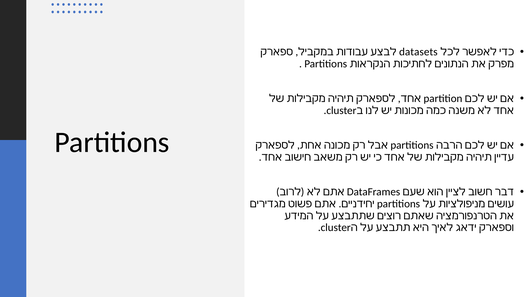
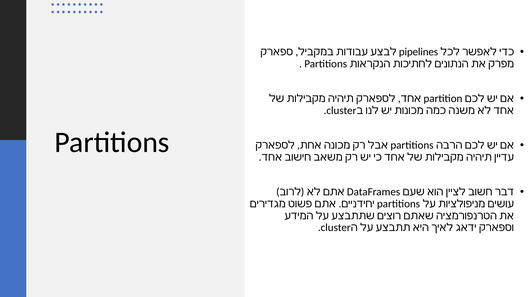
datasets: datasets -> pipelines
